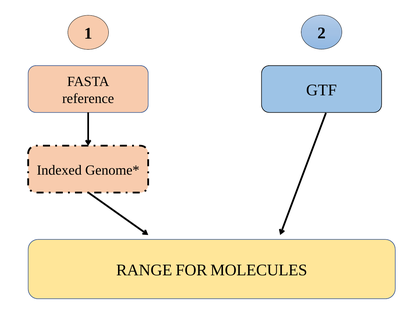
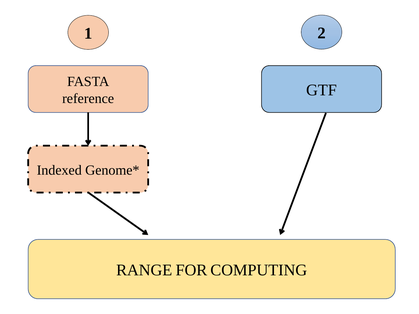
MOLECULES: MOLECULES -> COMPUTING
